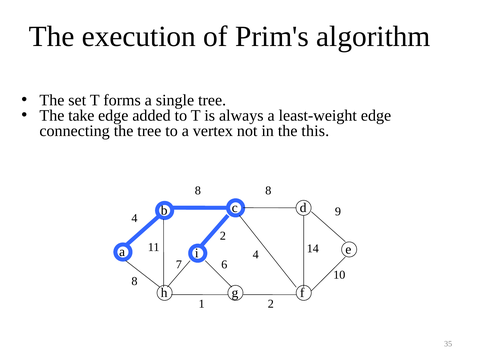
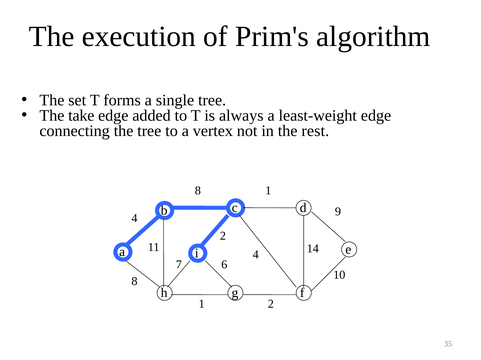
this: this -> rest
8 8: 8 -> 1
